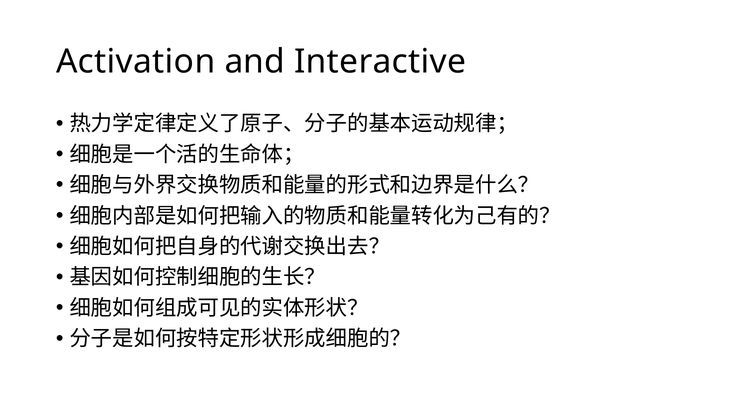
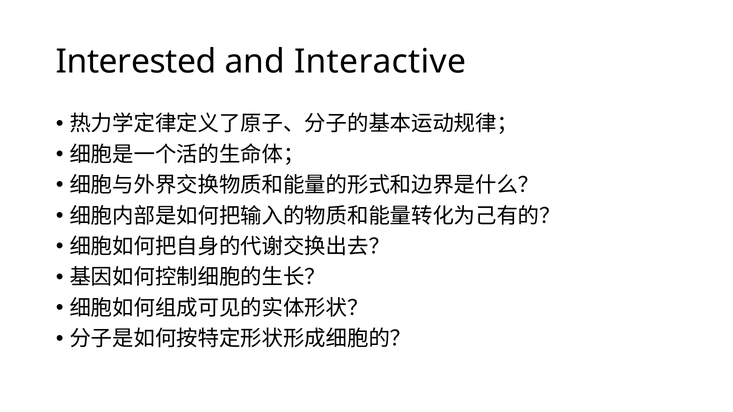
Activation: Activation -> Interested
